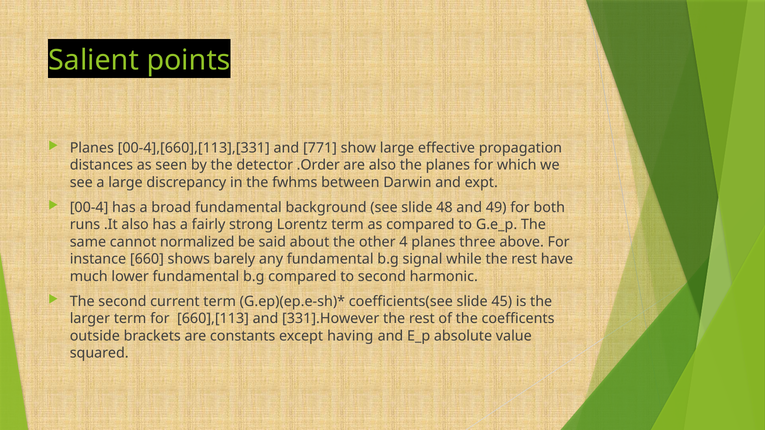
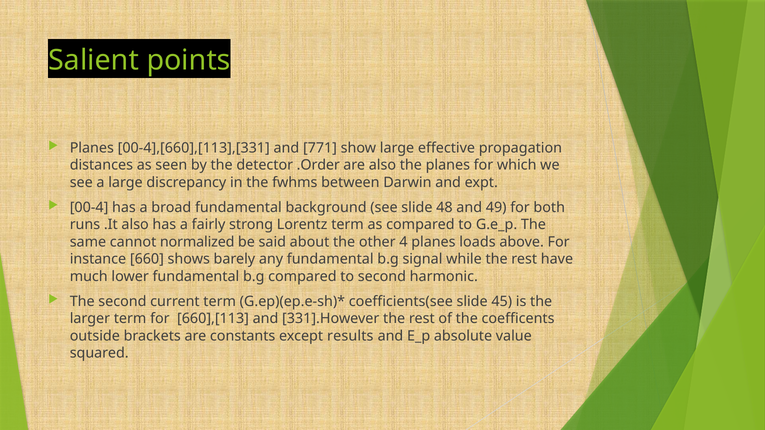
three: three -> loads
having: having -> results
